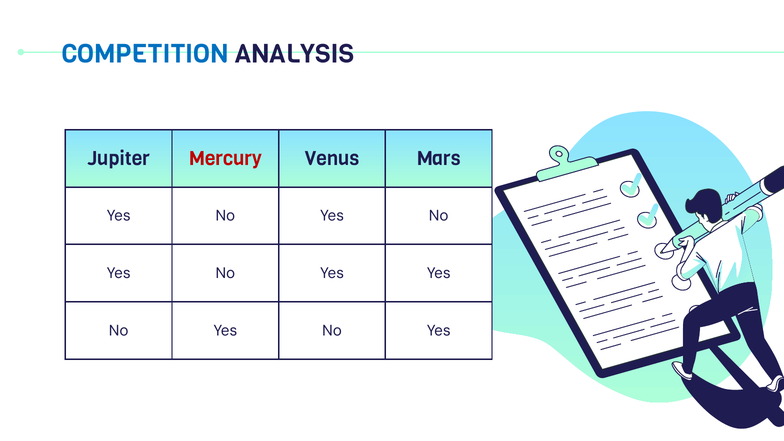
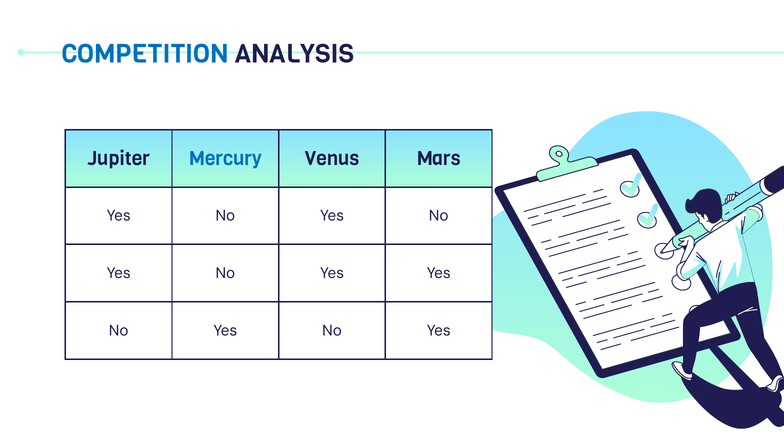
Mercury colour: red -> blue
